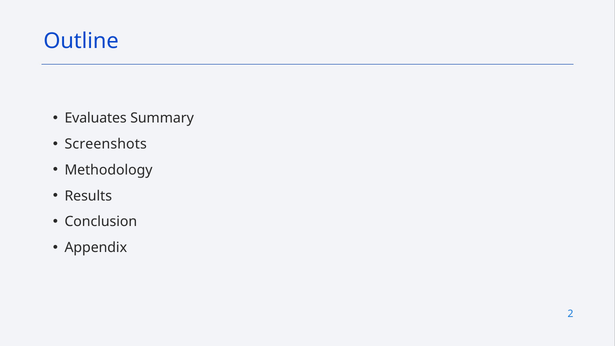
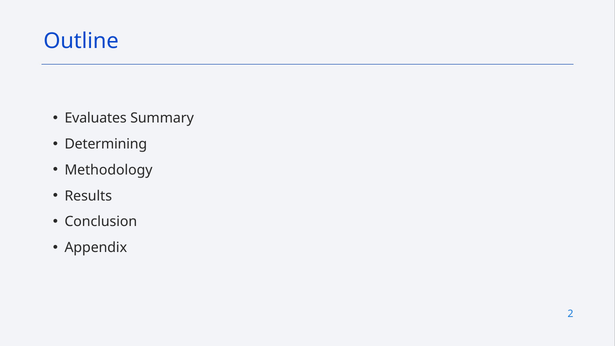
Screenshots: Screenshots -> Determining
